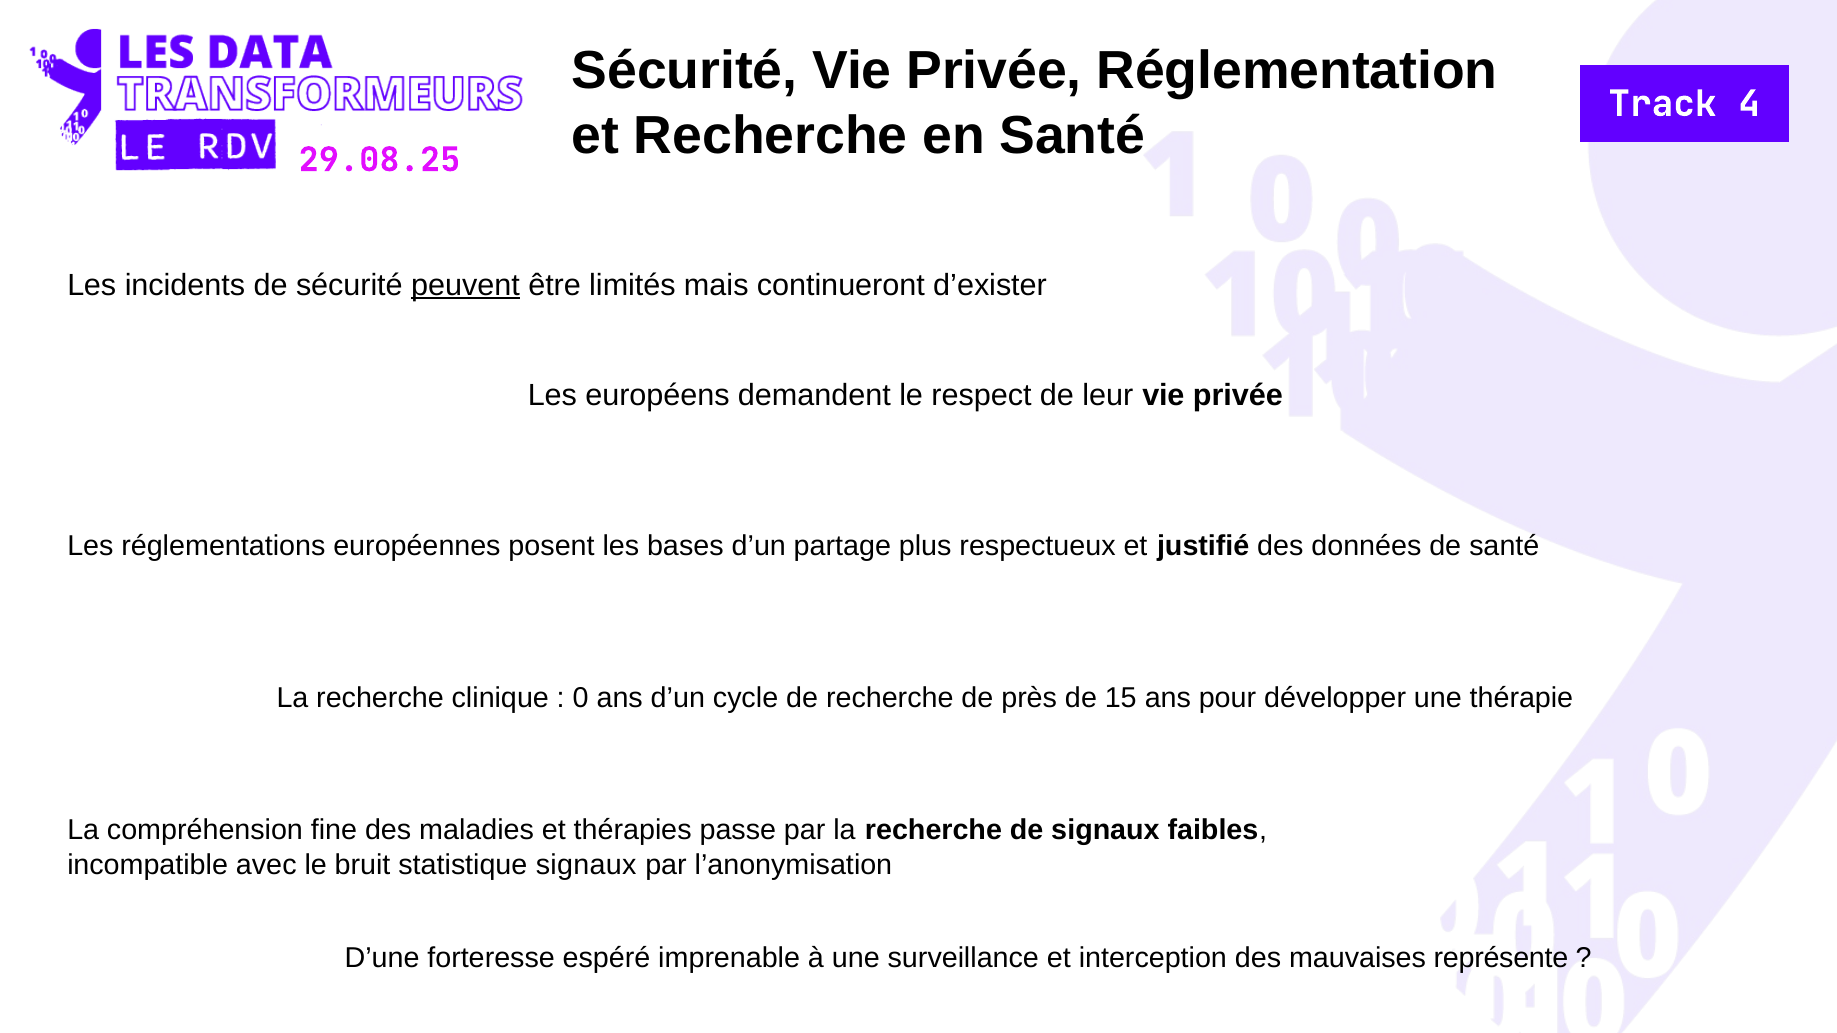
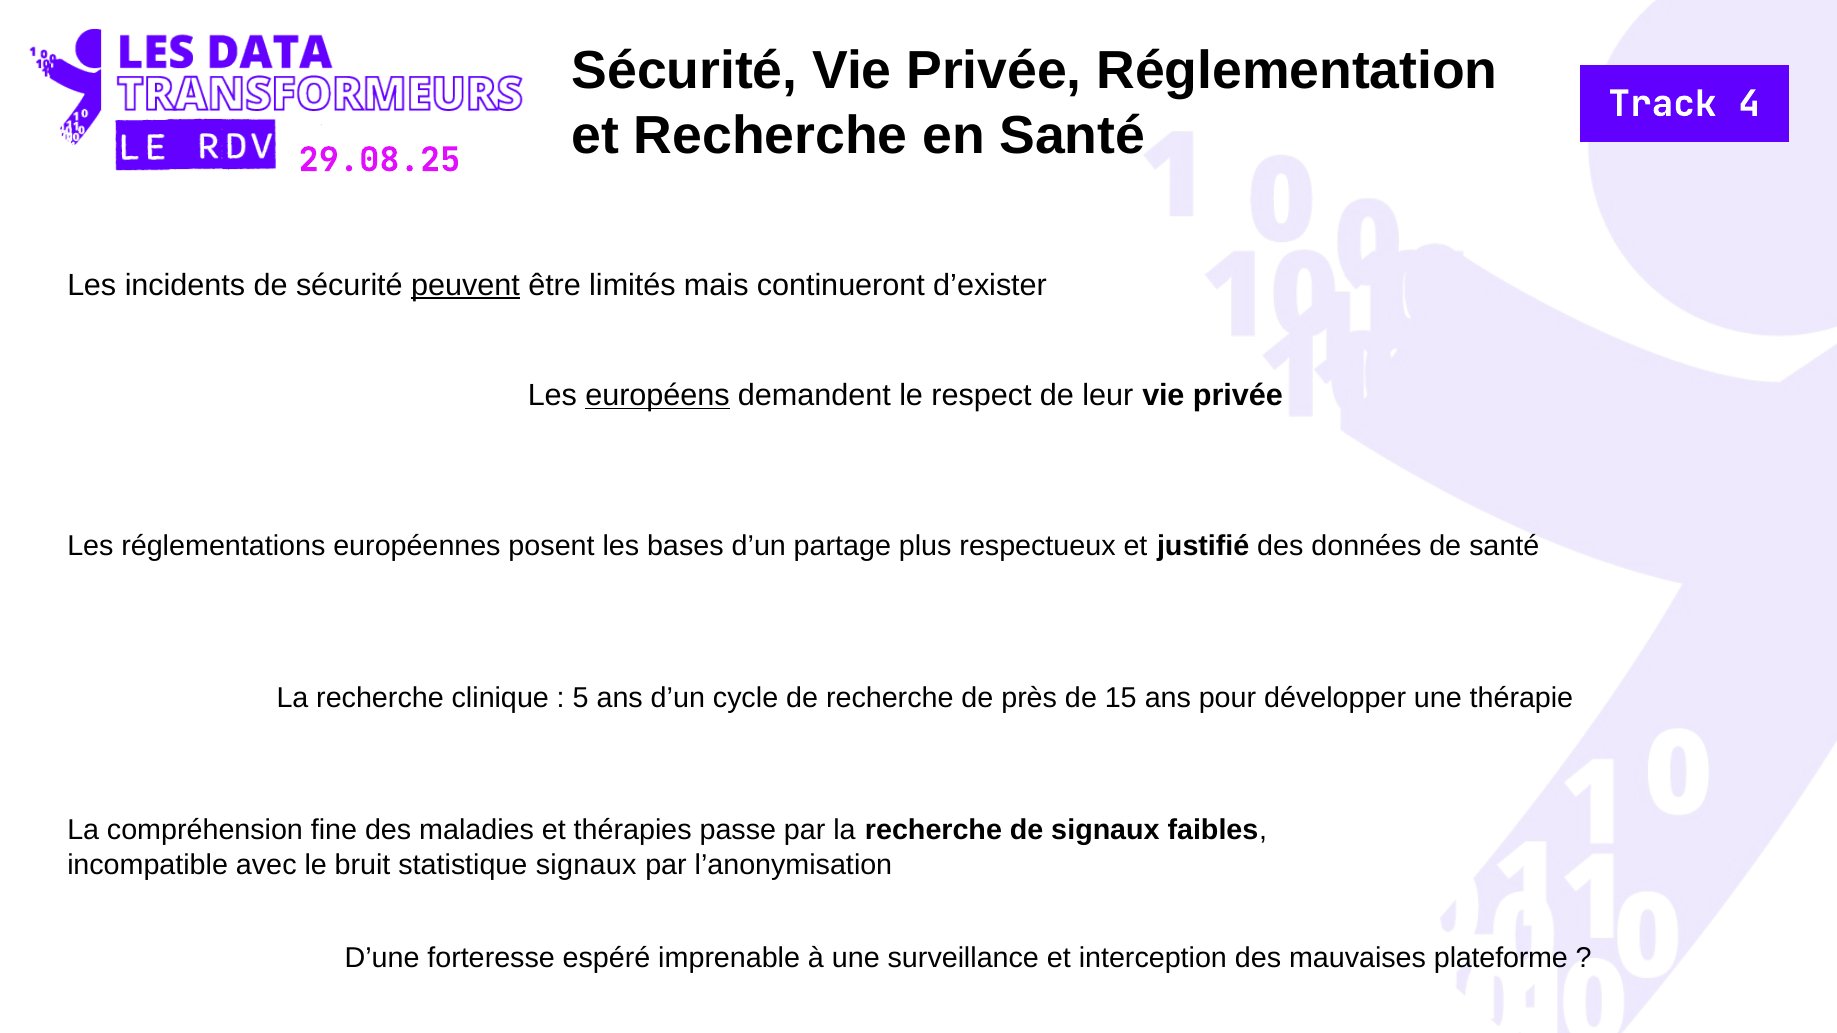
européens underline: none -> present
0: 0 -> 5
représente: représente -> plateforme
